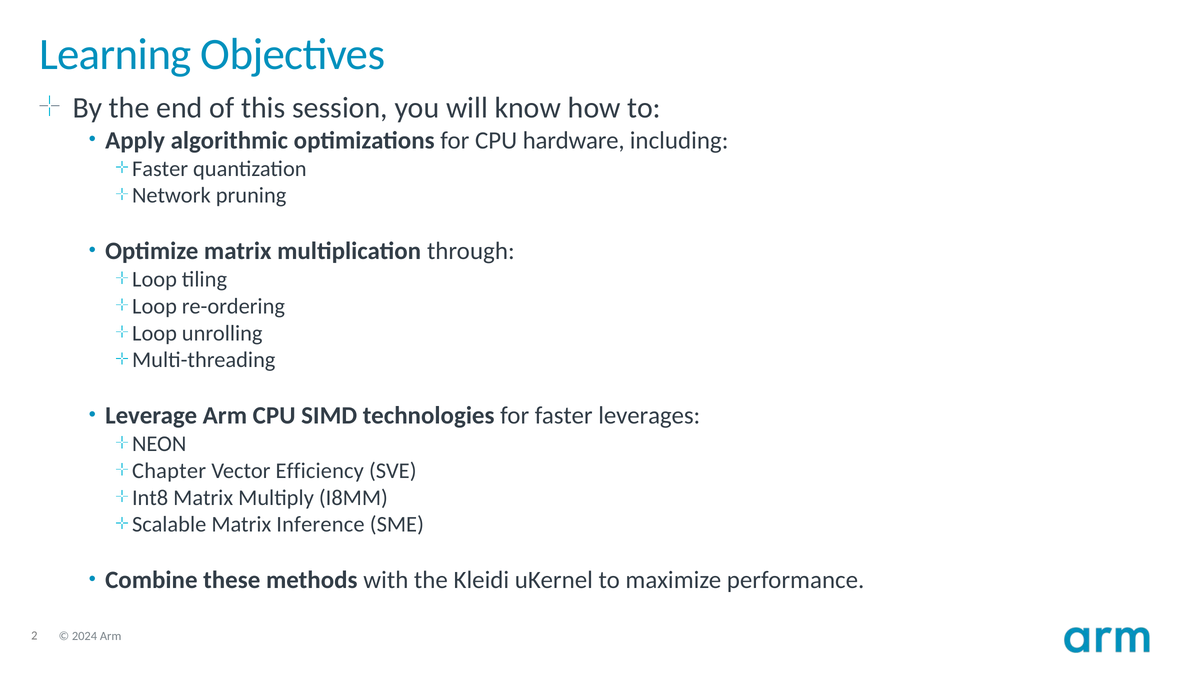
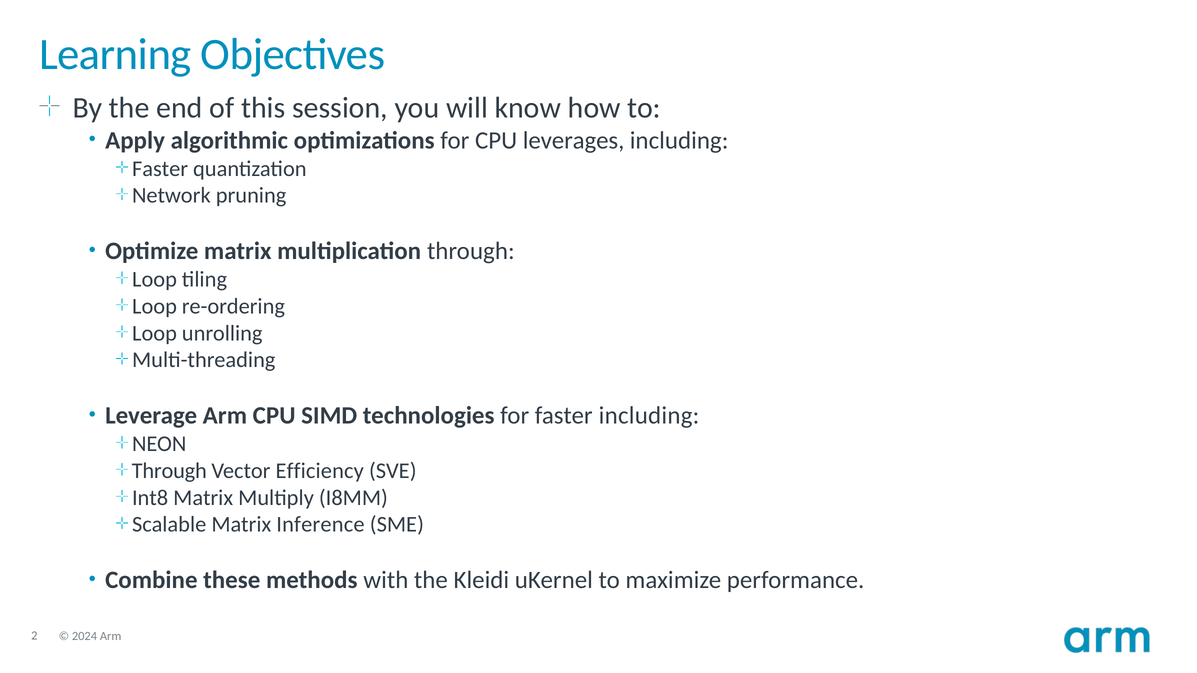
hardware: hardware -> leverages
faster leverages: leverages -> including
Chapter at (169, 471): Chapter -> Through
